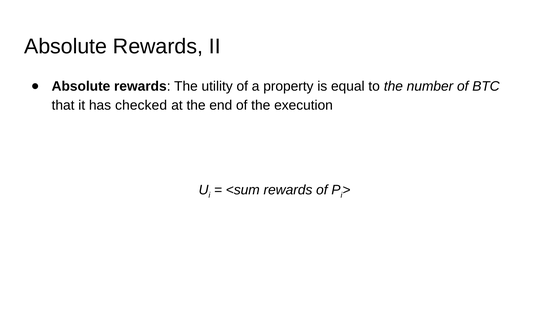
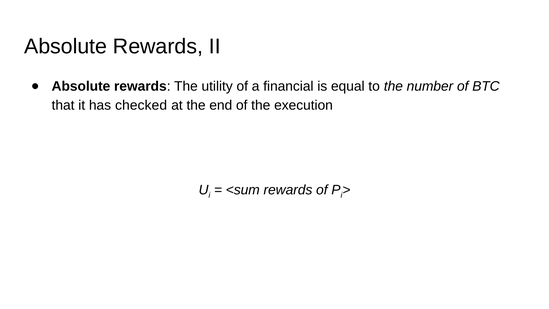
property: property -> financial
